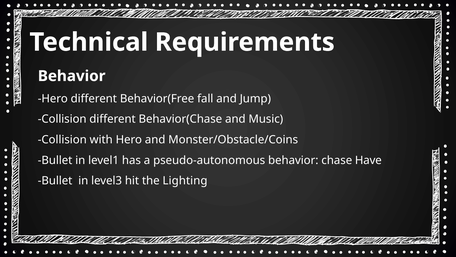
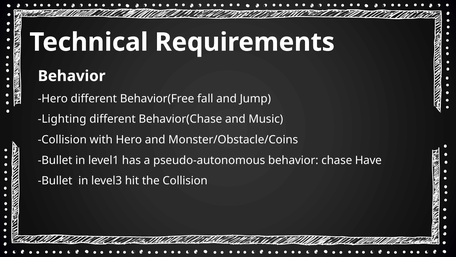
Collision at (62, 119): Collision -> Lighting
the Lighting: Lighting -> Collision
